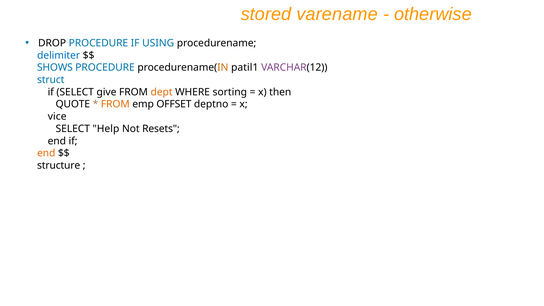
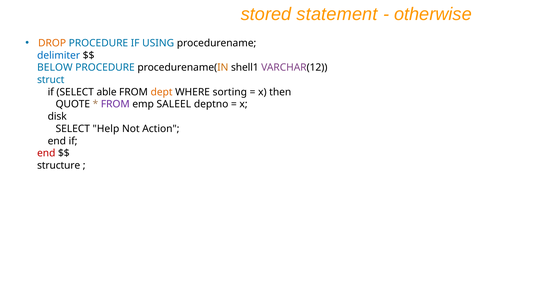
varename: varename -> statement
DROP colour: black -> orange
SHOWS: SHOWS -> BELOW
patil1: patil1 -> shell1
give: give -> able
FROM at (115, 104) colour: orange -> purple
OFFSET: OFFSET -> SALEEL
vice: vice -> disk
Resets: Resets -> Action
end at (46, 153) colour: orange -> red
